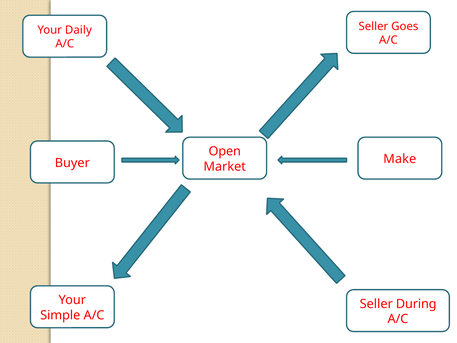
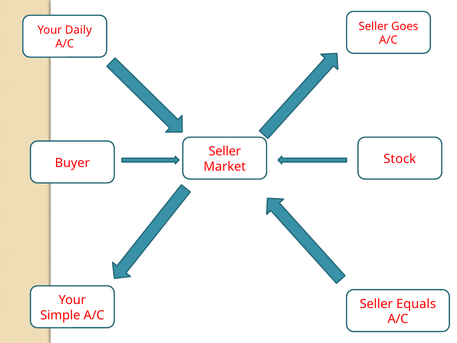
Open at (225, 151): Open -> Seller
Make: Make -> Stock
During: During -> Equals
